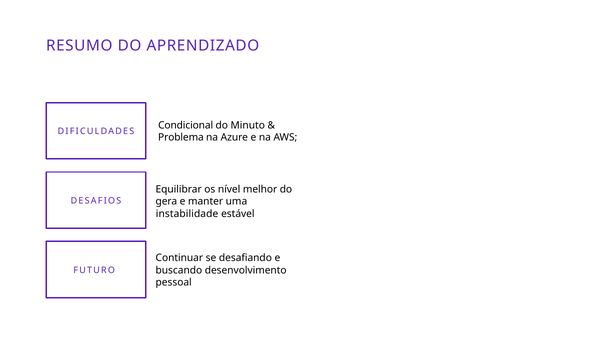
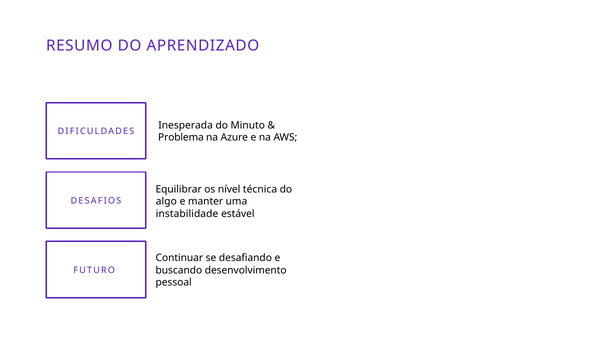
Condicional: Condicional -> Inesperada
melhor: melhor -> técnica
gera: gera -> algo
